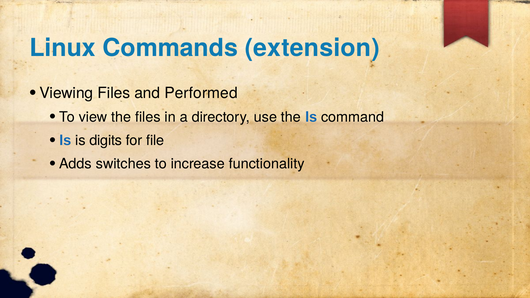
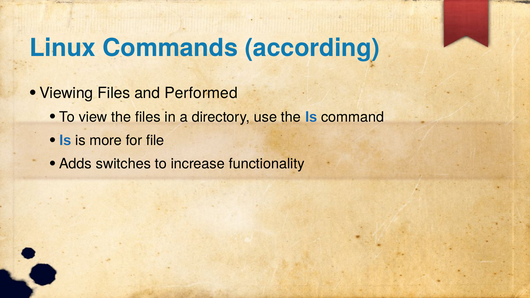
extension: extension -> according
digits: digits -> more
